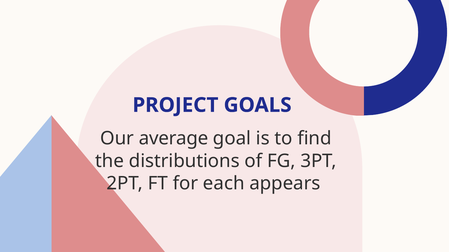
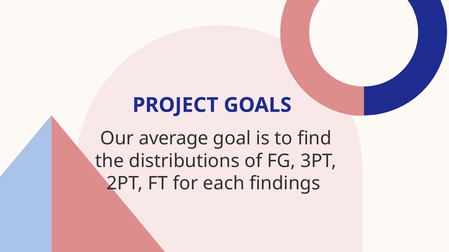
appears: appears -> findings
